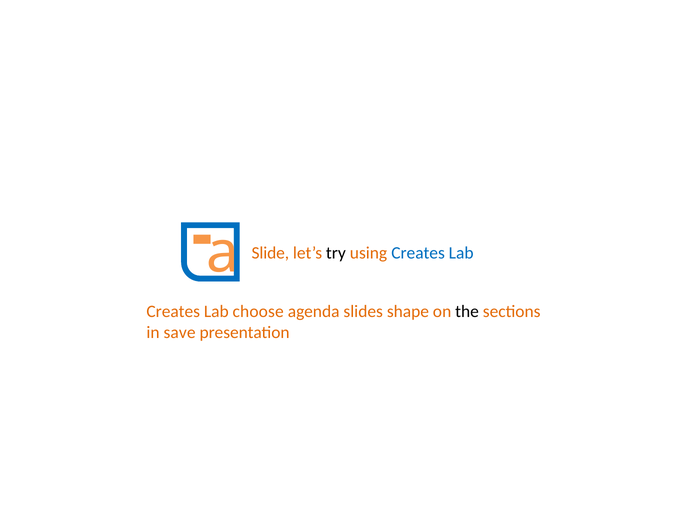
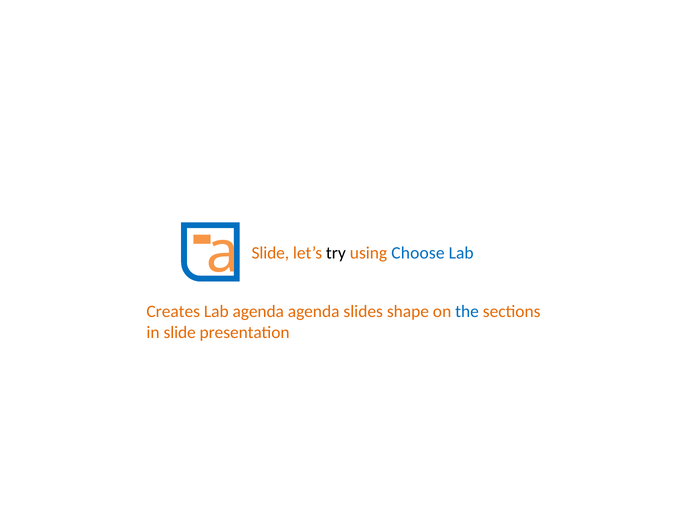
using Creates: Creates -> Choose
Lab choose: choose -> agenda
the colour: black -> blue
in save: save -> slide
